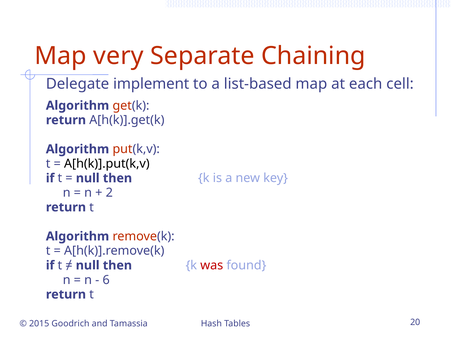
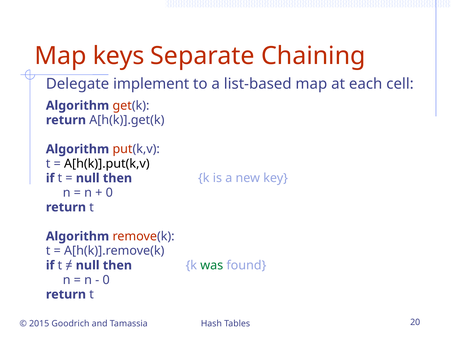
very: very -> keys
2 at (109, 193): 2 -> 0
was colour: red -> green
6 at (106, 280): 6 -> 0
